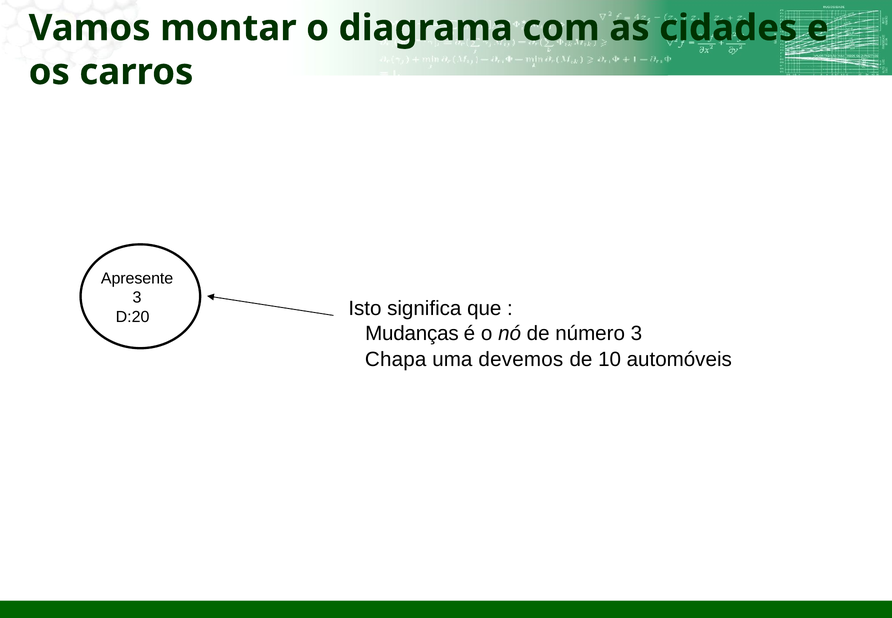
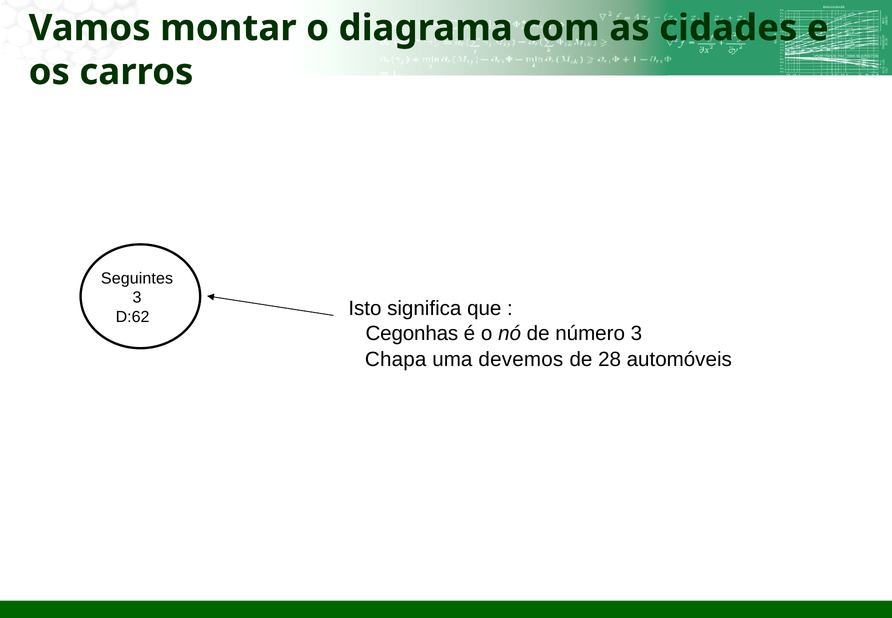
Apresente: Apresente -> Seguintes
D:20: D:20 -> D:62
Mudanças: Mudanças -> Cegonhas
10: 10 -> 28
